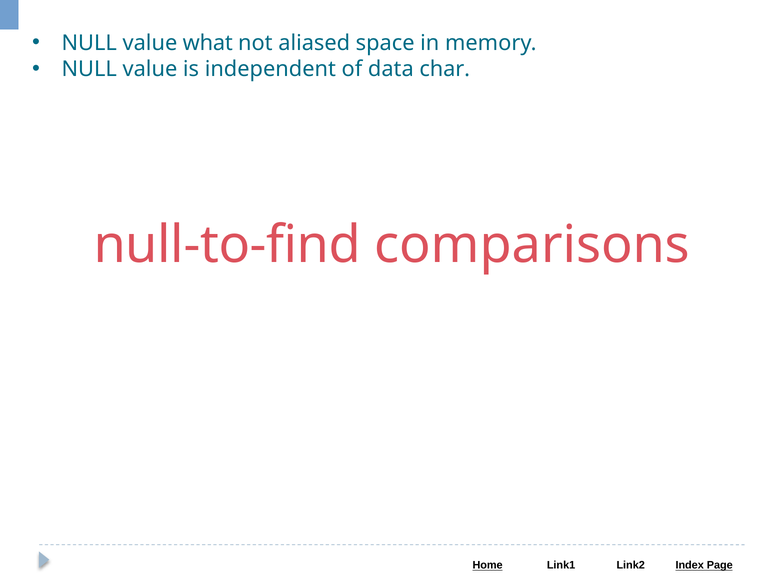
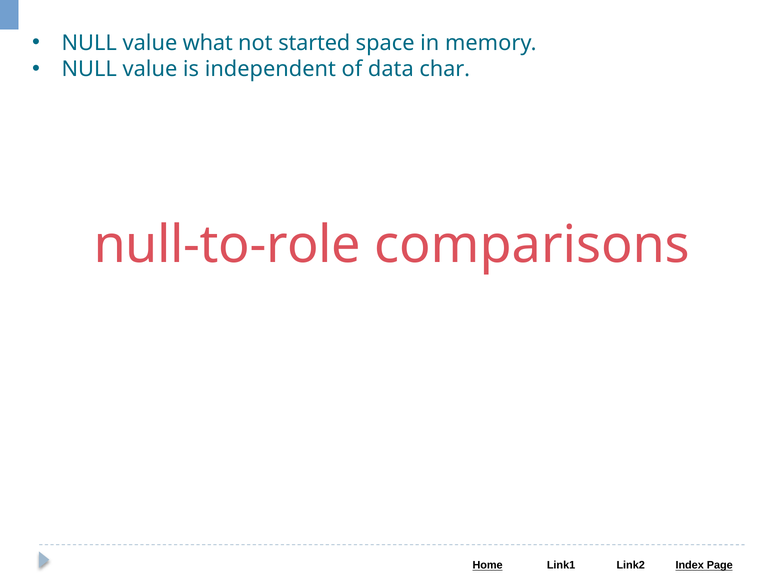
aliased: aliased -> started
null-to-find: null-to-find -> null-to-role
